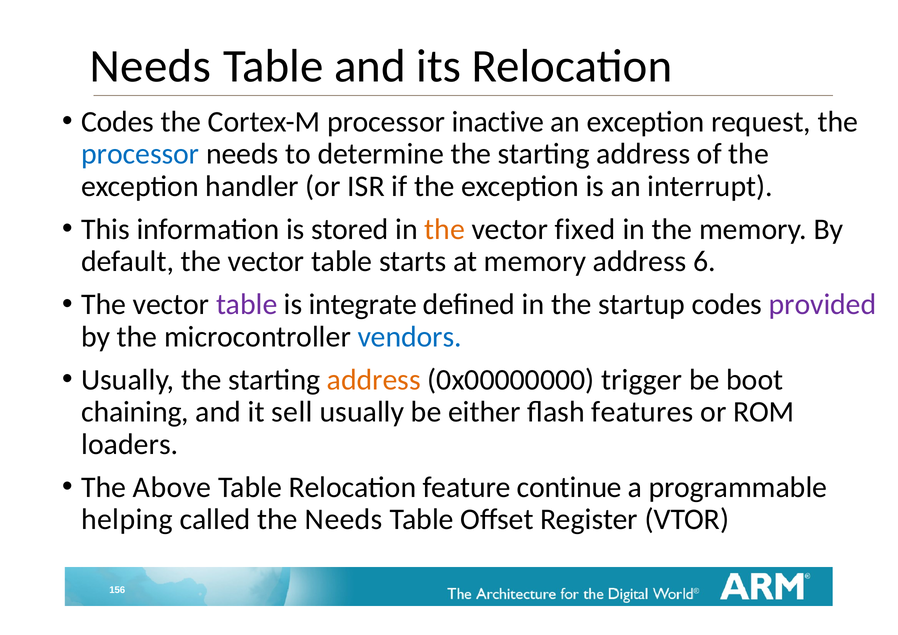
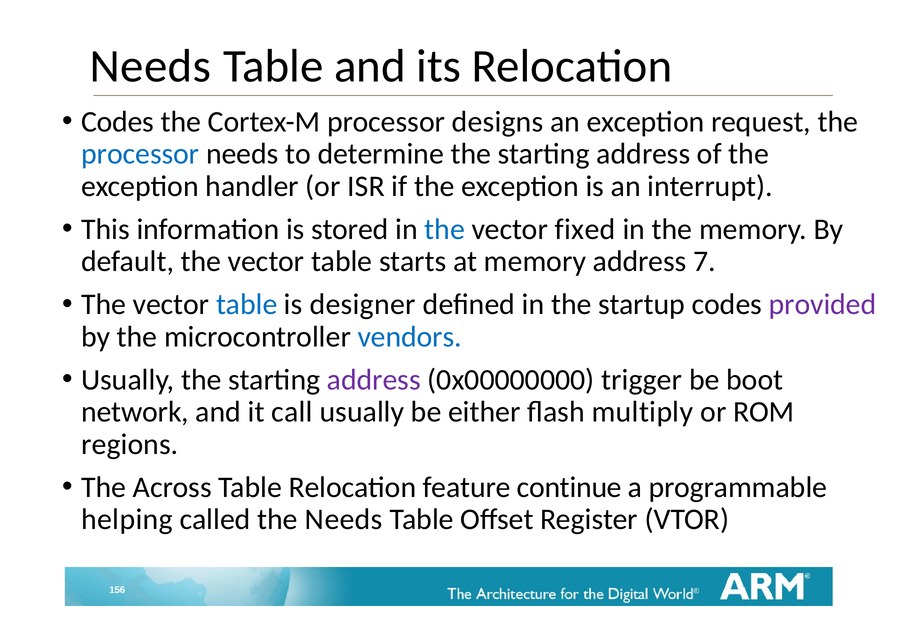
inactive: inactive -> designs
the at (445, 229) colour: orange -> blue
6: 6 -> 7
table at (247, 304) colour: purple -> blue
integrate: integrate -> designer
address at (374, 379) colour: orange -> purple
chaining: chaining -> network
sell: sell -> call
features: features -> multiply
loaders: loaders -> regions
Above: Above -> Across
